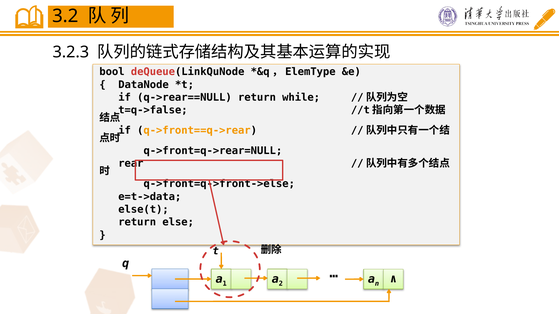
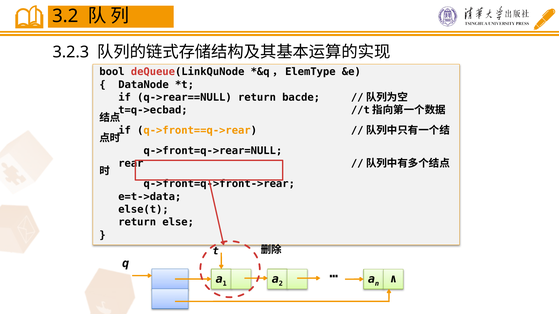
while: while -> bacde
t=q->false: t=q->false -> t=q->ecbad
q->front=q->front->else: q->front=q->front->else -> q->front=q->front->rear
